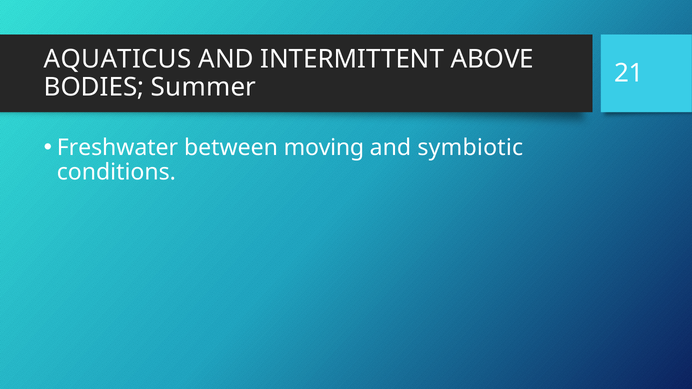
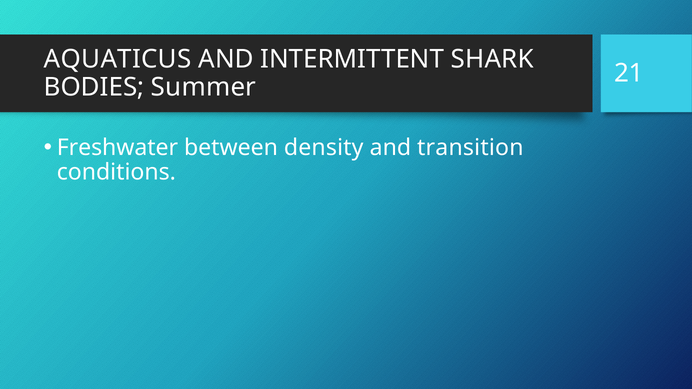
ABOVE: ABOVE -> SHARK
moving: moving -> density
symbiotic: symbiotic -> transition
